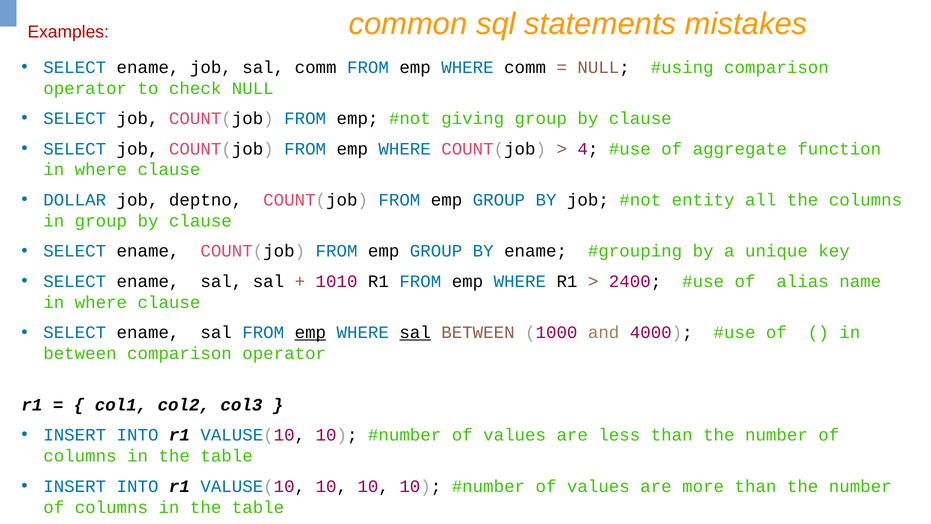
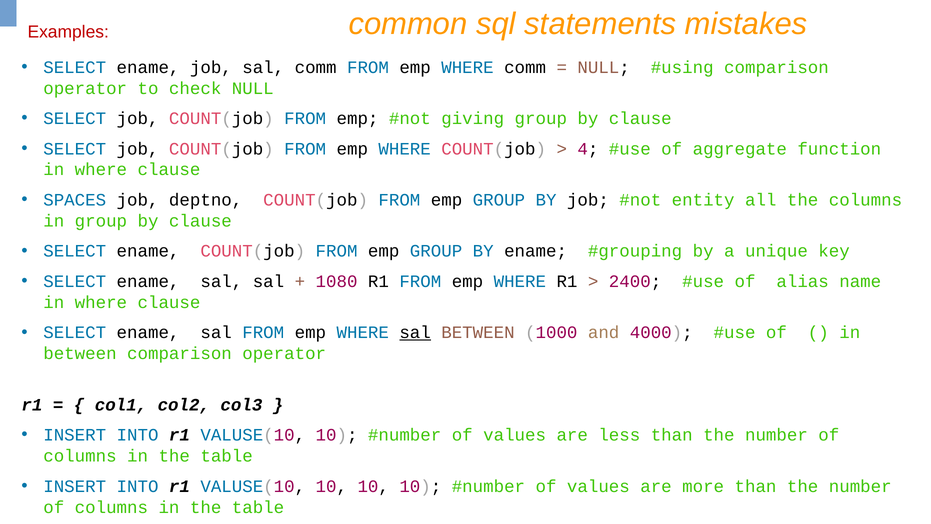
DOLLAR: DOLLAR -> SPACES
1010: 1010 -> 1080
emp at (310, 332) underline: present -> none
